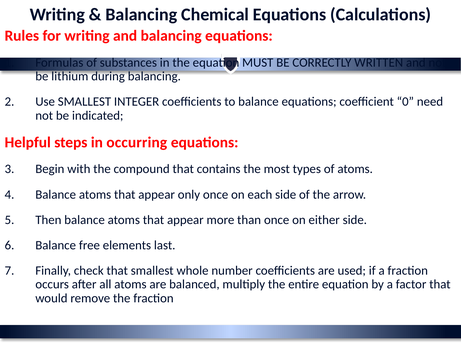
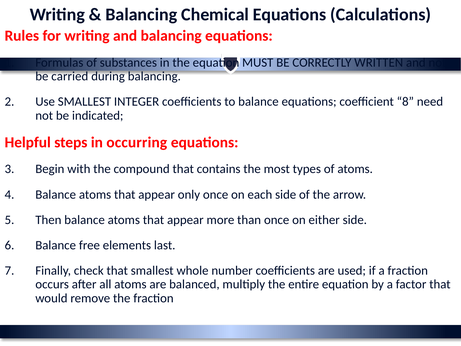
lithium: lithium -> carried
0: 0 -> 8
